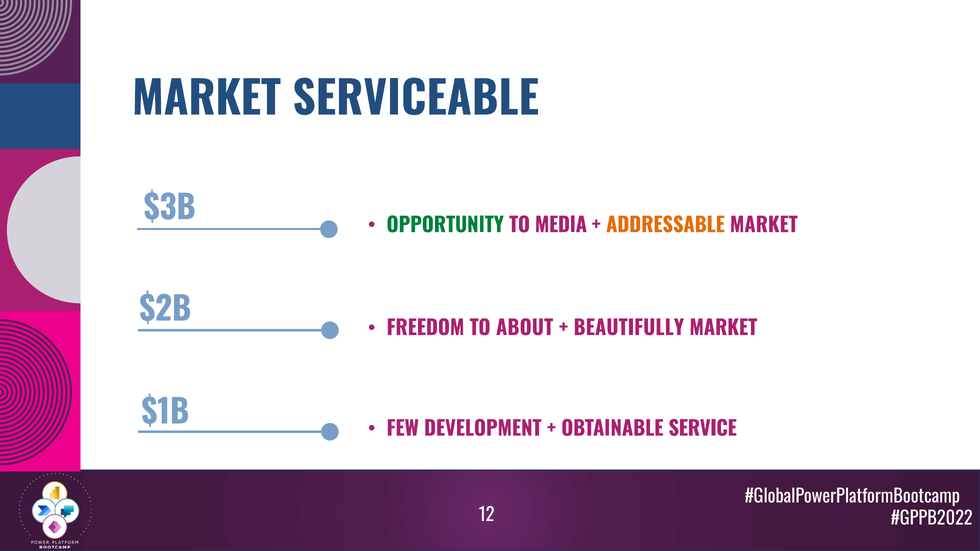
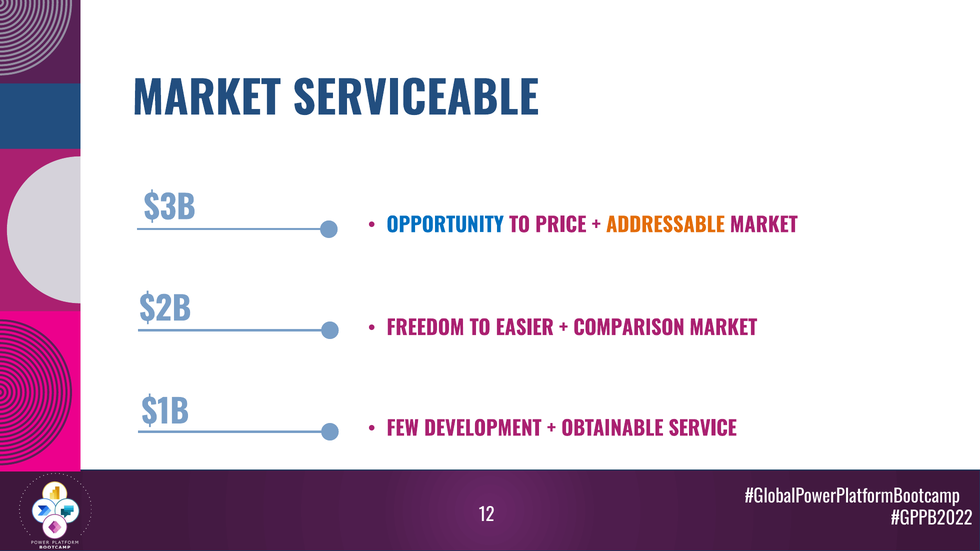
OPPORTUNITY colour: green -> blue
MEDIA: MEDIA -> PRICE
ABOUT: ABOUT -> EASIER
BEAUTIFULLY: BEAUTIFULLY -> COMPARISON
